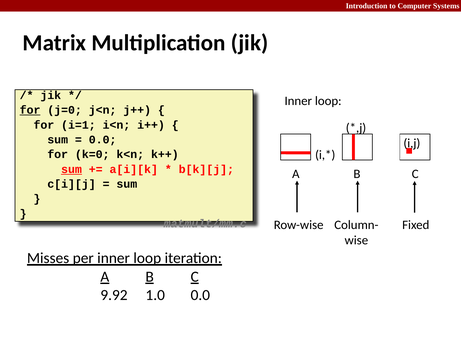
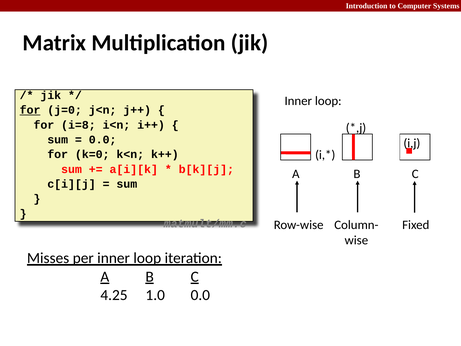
i=1: i=1 -> i=8
sum at (72, 169) underline: present -> none
9.92: 9.92 -> 4.25
